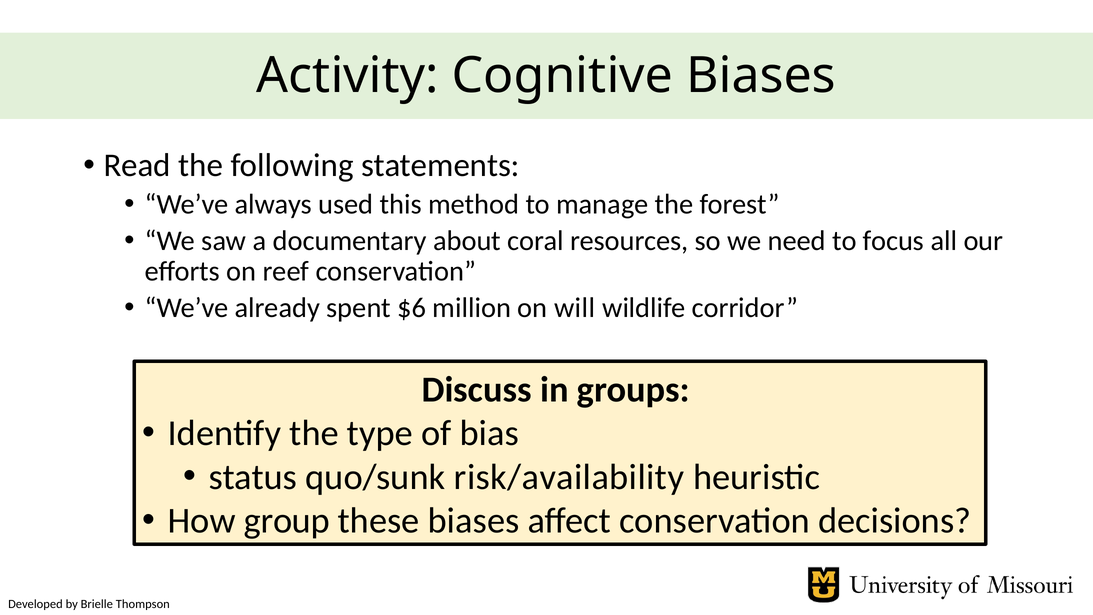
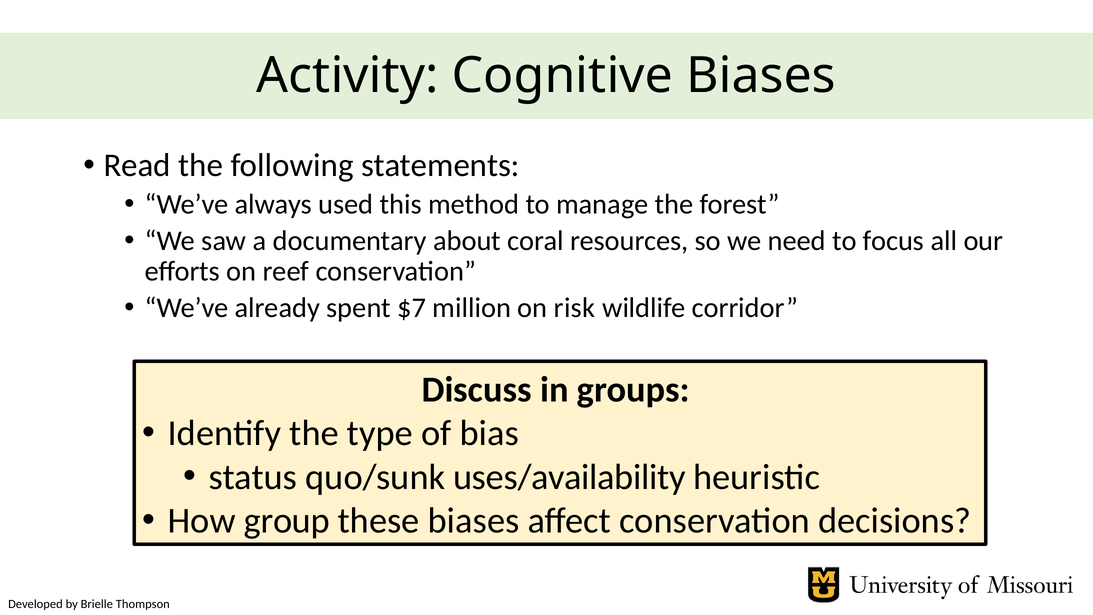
$6: $6 -> $7
will: will -> risk
risk/availability: risk/availability -> uses/availability
